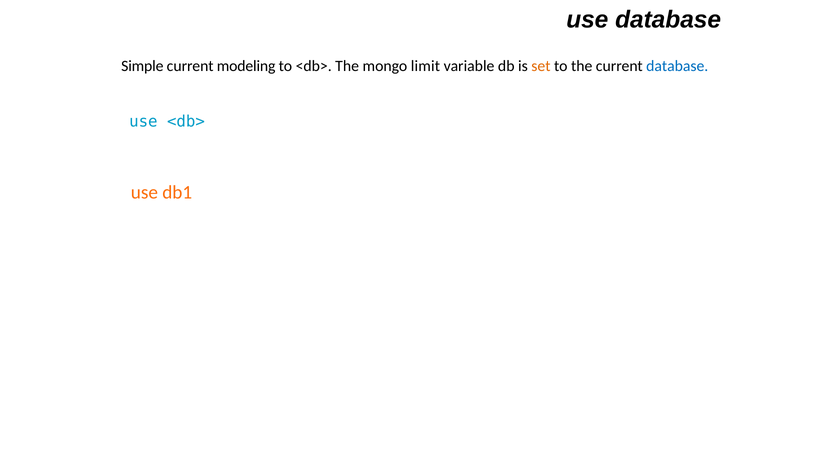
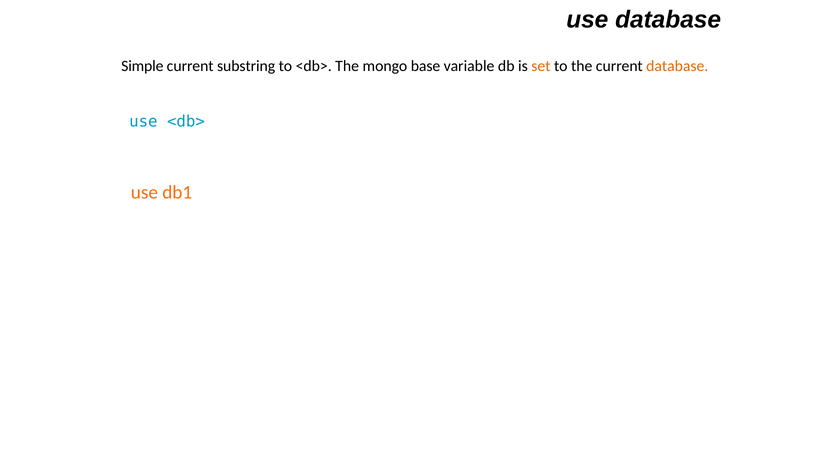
modeling: modeling -> substring
limit: limit -> base
database at (677, 66) colour: blue -> orange
